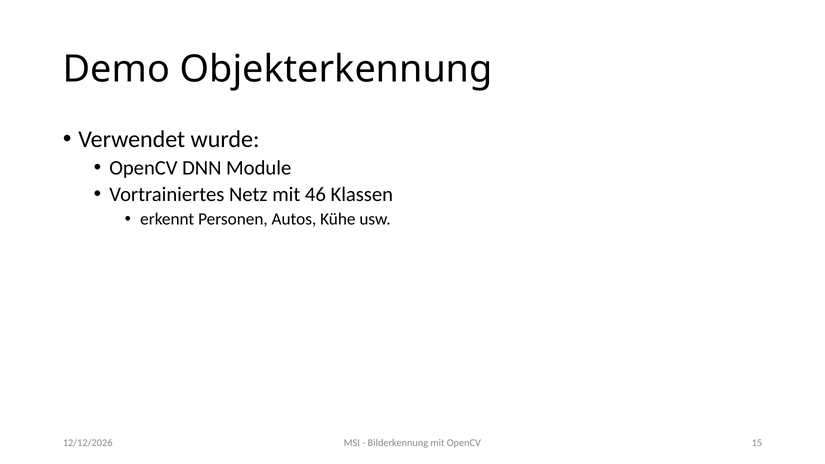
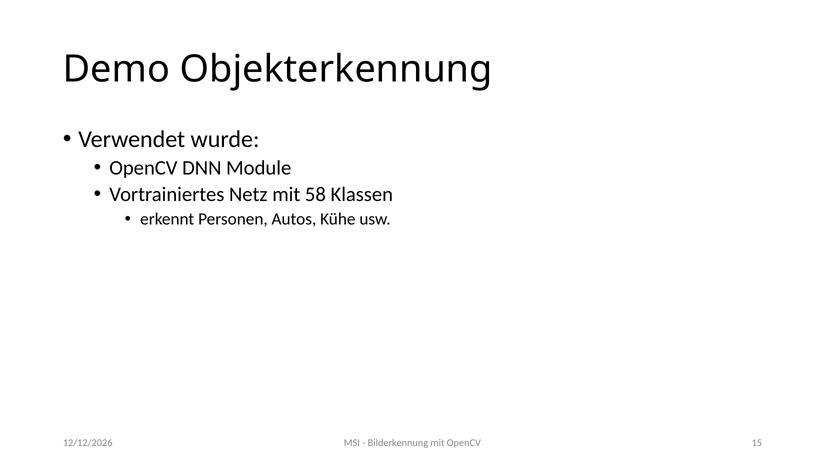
46: 46 -> 58
